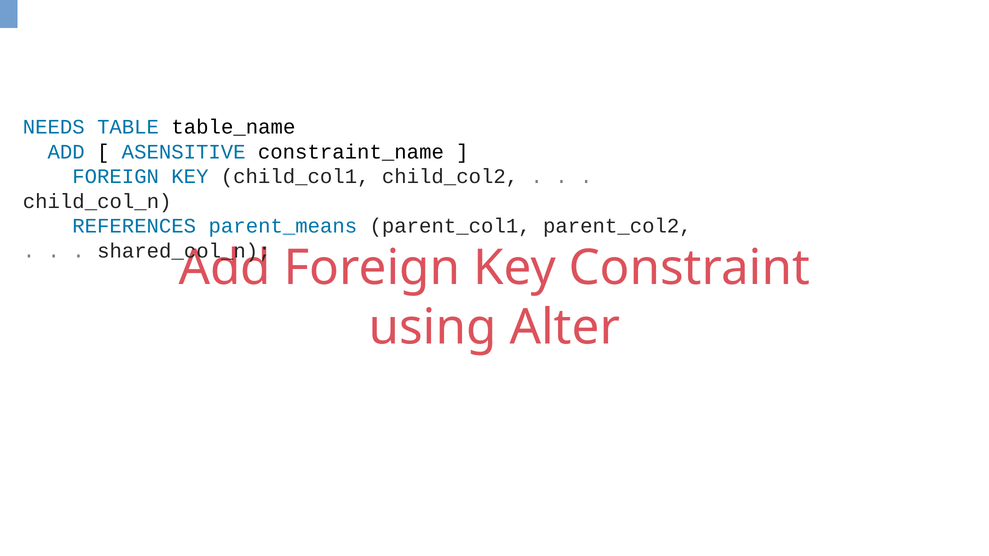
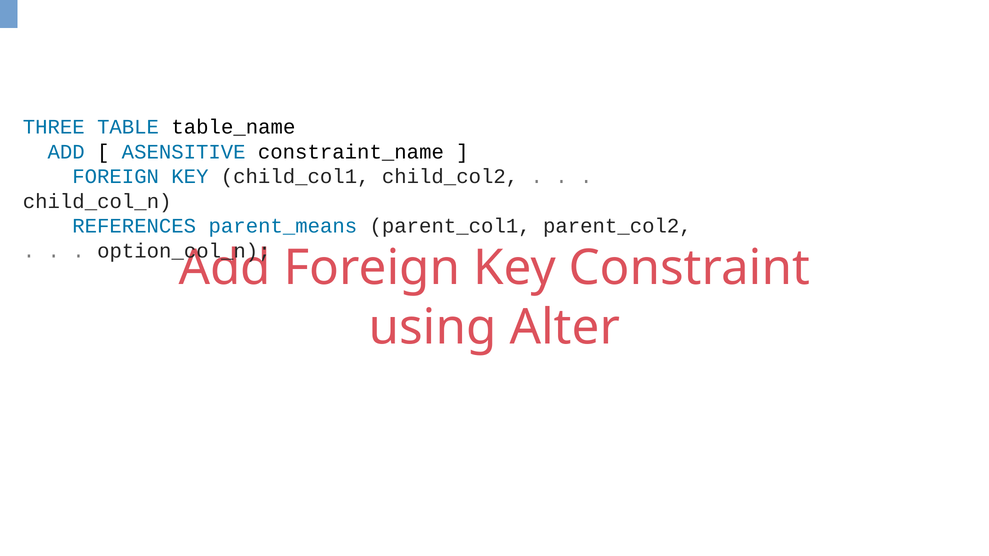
NEEDS: NEEDS -> THREE
shared_col_n: shared_col_n -> option_col_n
